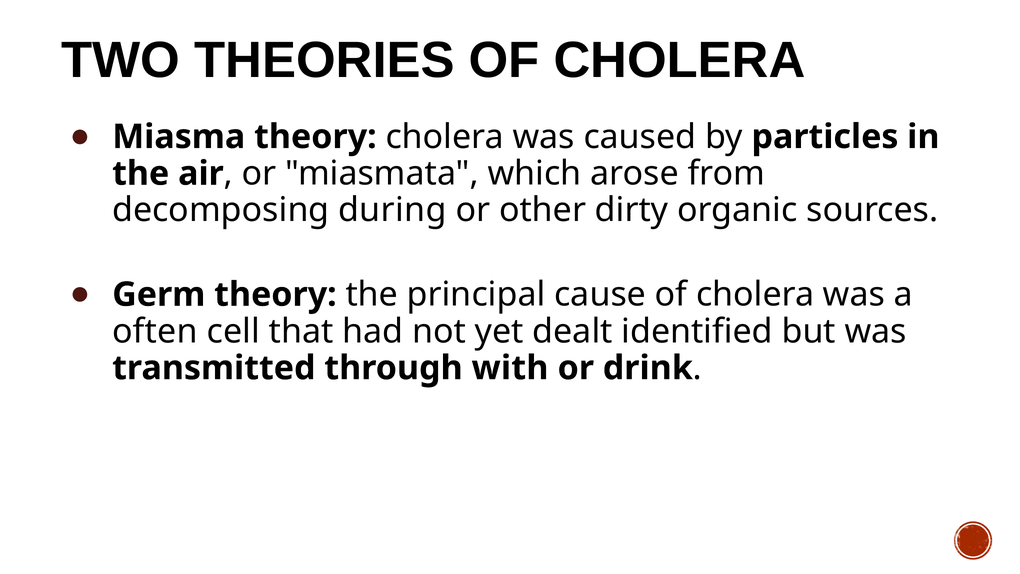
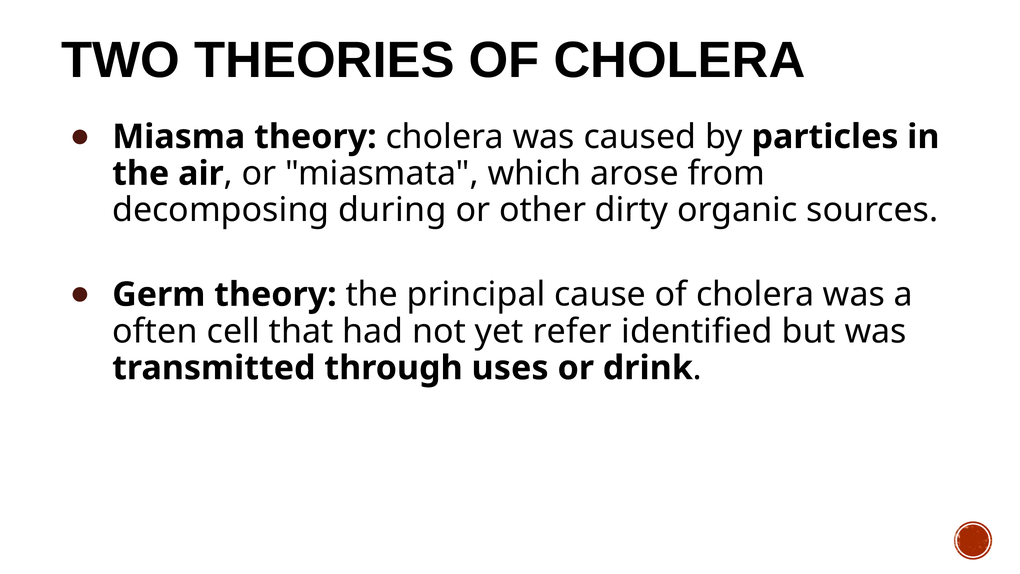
dealt: dealt -> refer
with: with -> uses
